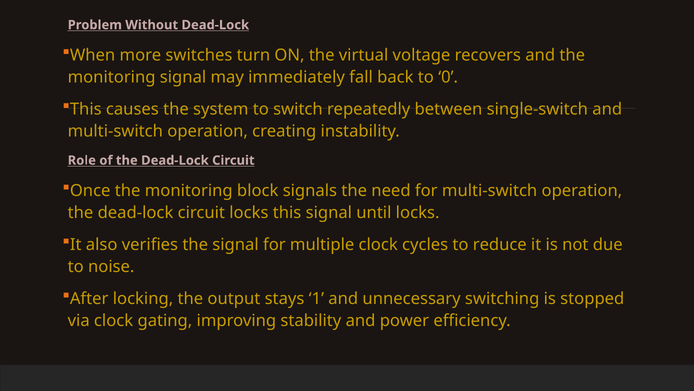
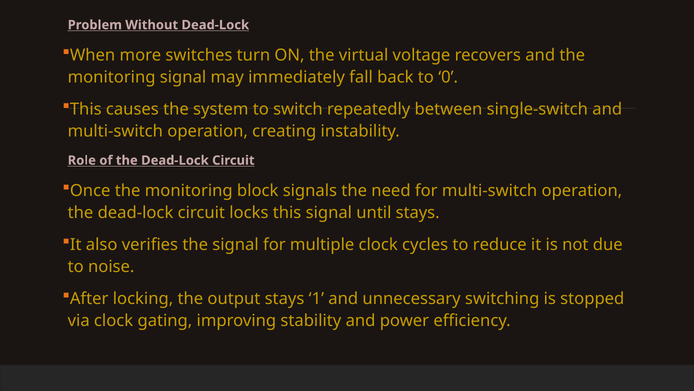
until locks: locks -> stays
